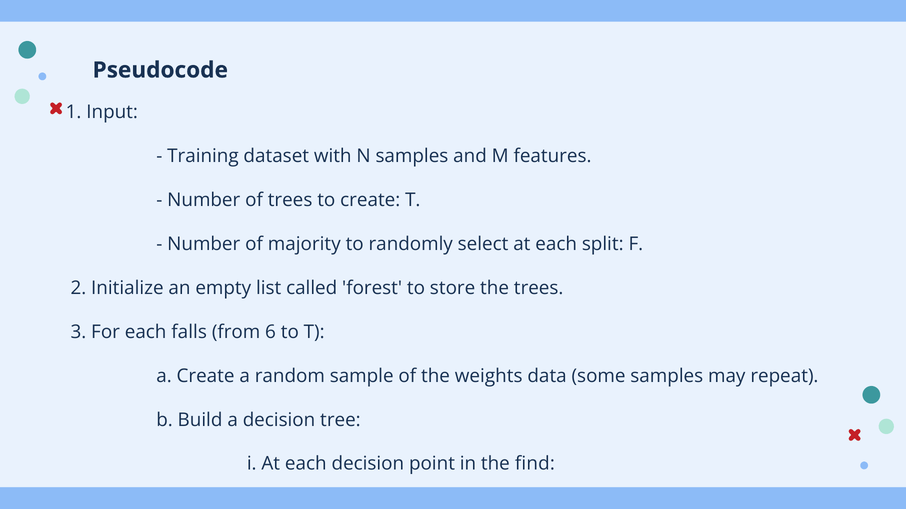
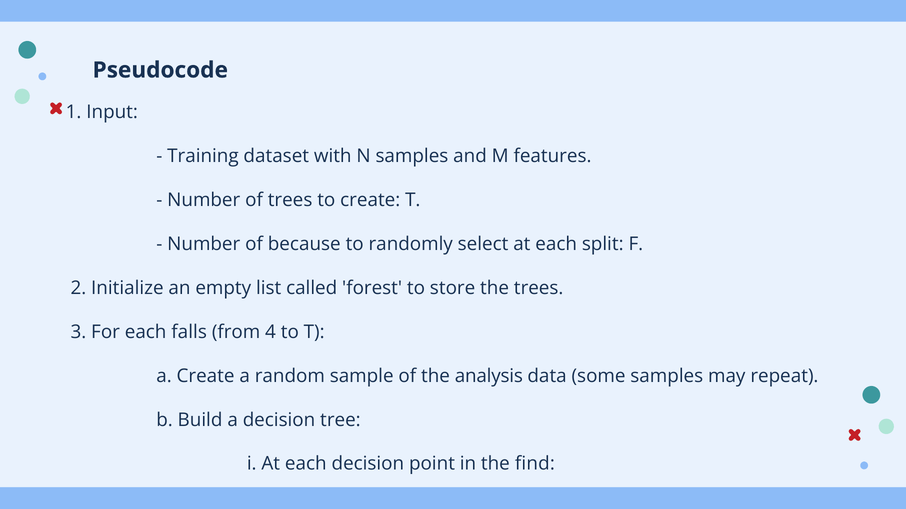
majority: majority -> because
6: 6 -> 4
weights: weights -> analysis
